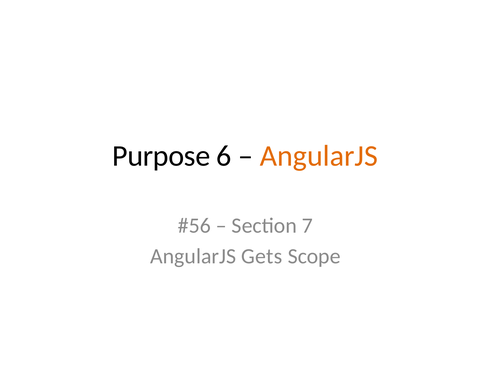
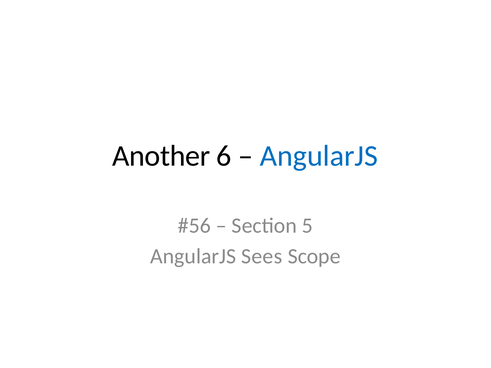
Purpose: Purpose -> Another
AngularJS at (319, 156) colour: orange -> blue
7: 7 -> 5
Gets: Gets -> Sees
